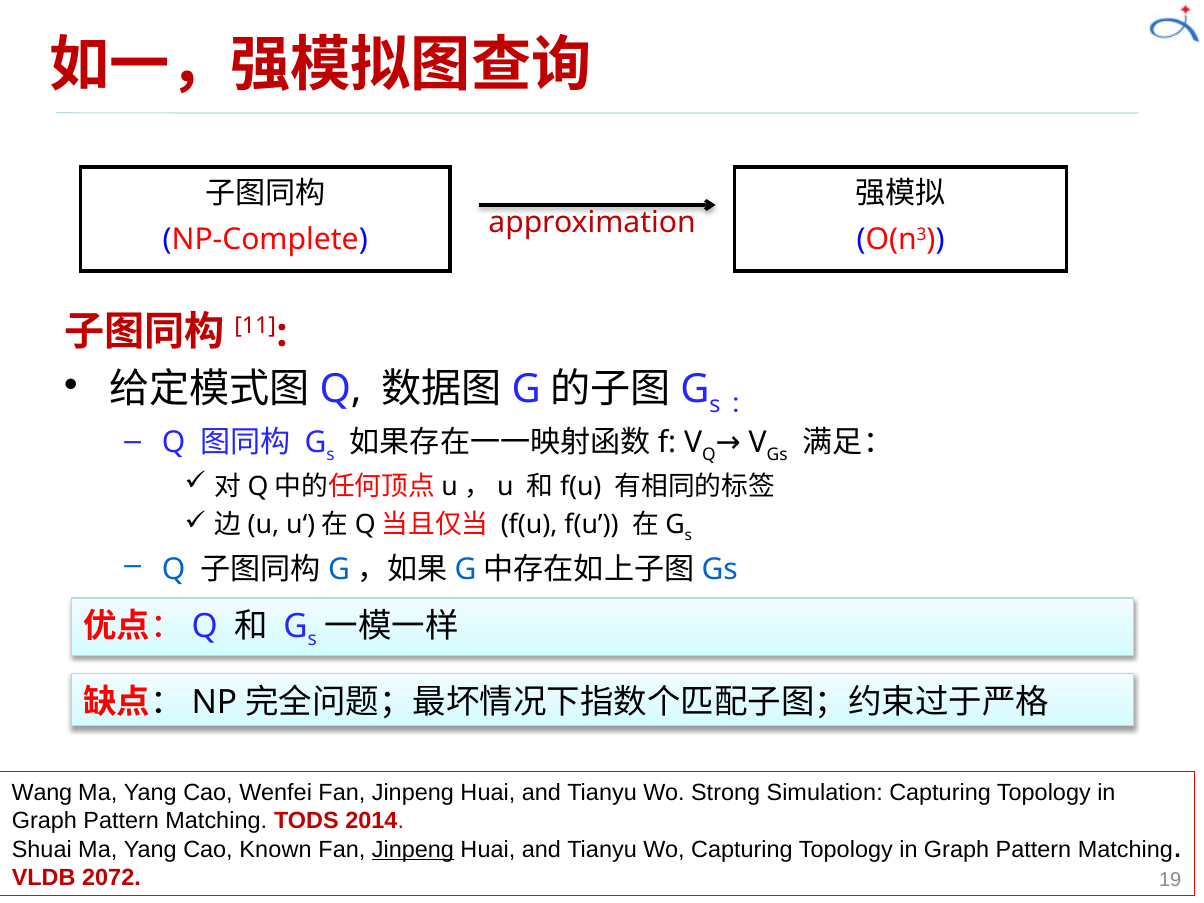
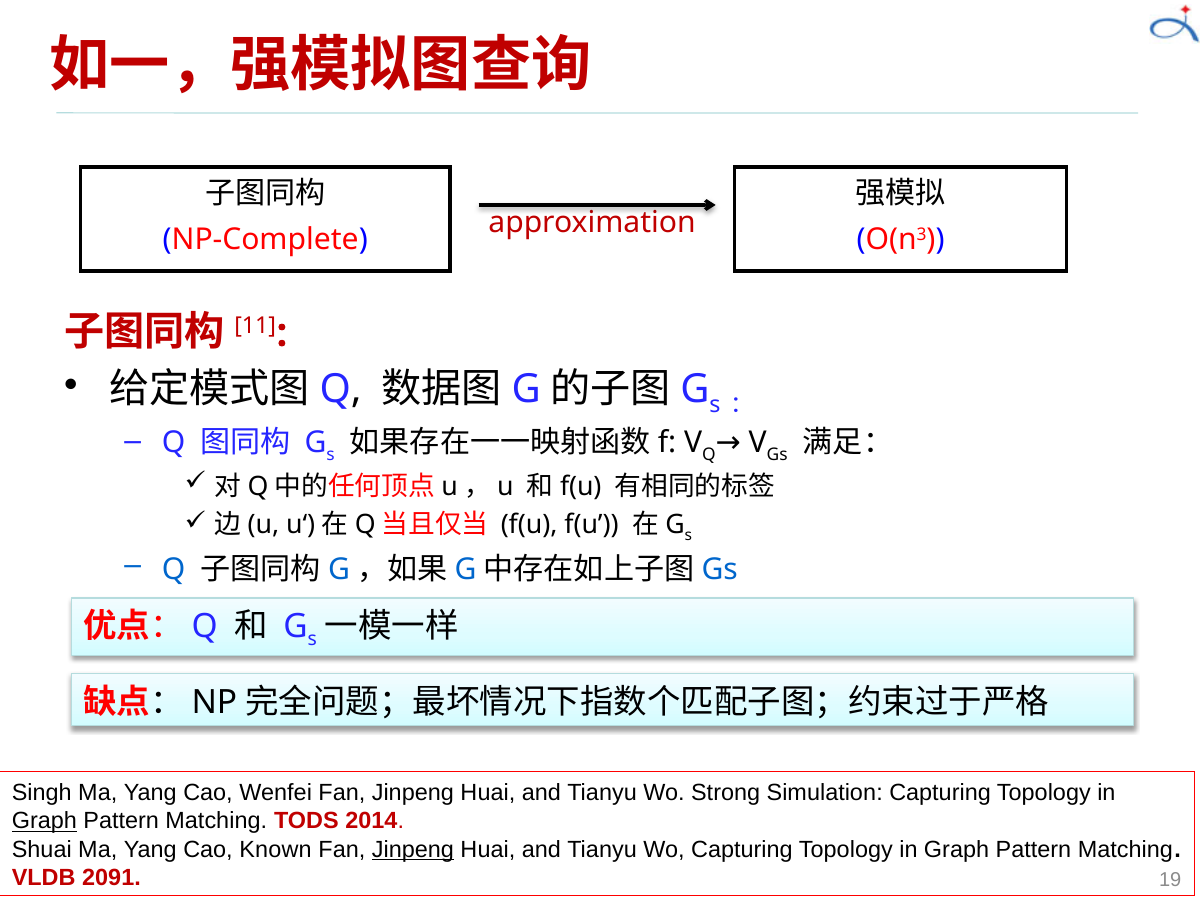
Wang: Wang -> Singh
Graph at (44, 821) underline: none -> present
2072: 2072 -> 2091
